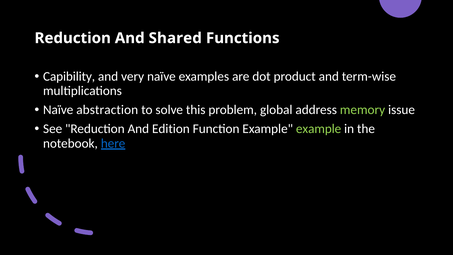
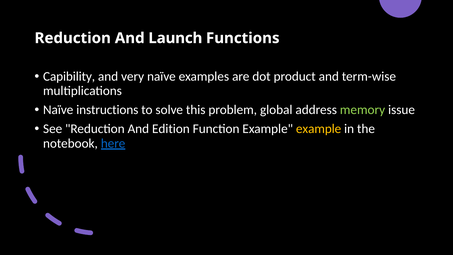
Shared: Shared -> Launch
abstraction: abstraction -> instructions
example at (319, 129) colour: light green -> yellow
